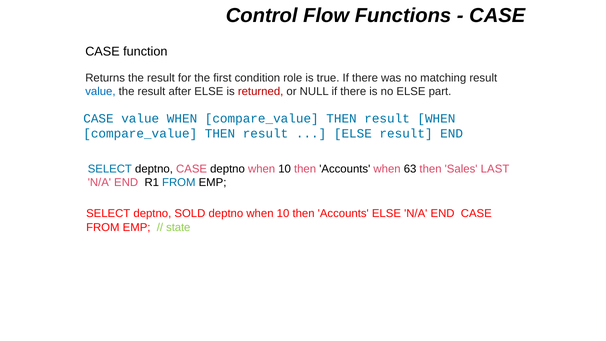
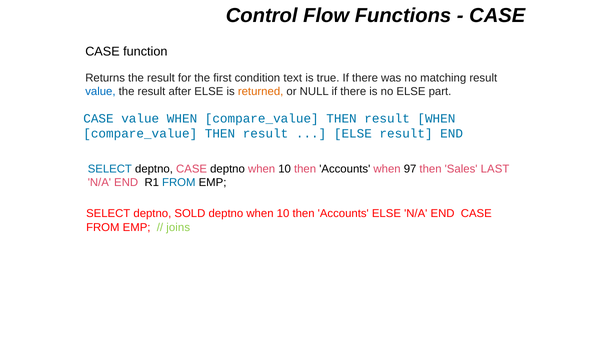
role: role -> text
returned colour: red -> orange
63: 63 -> 97
state: state -> joins
